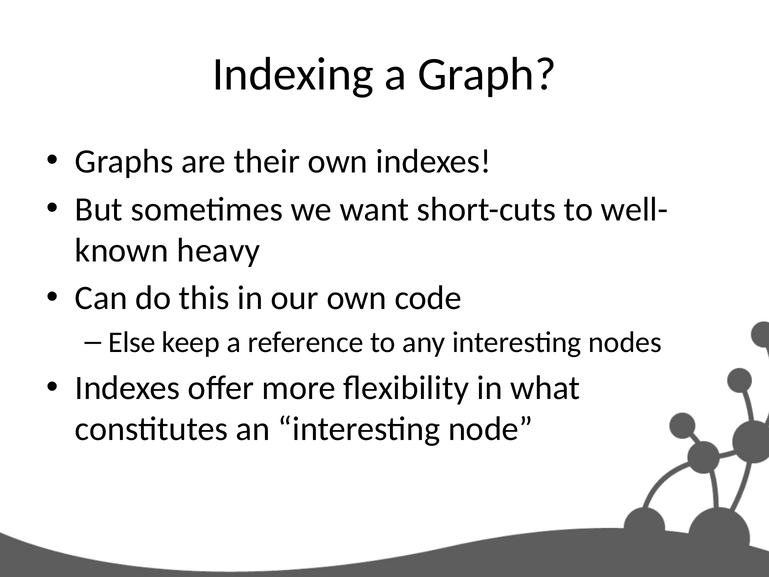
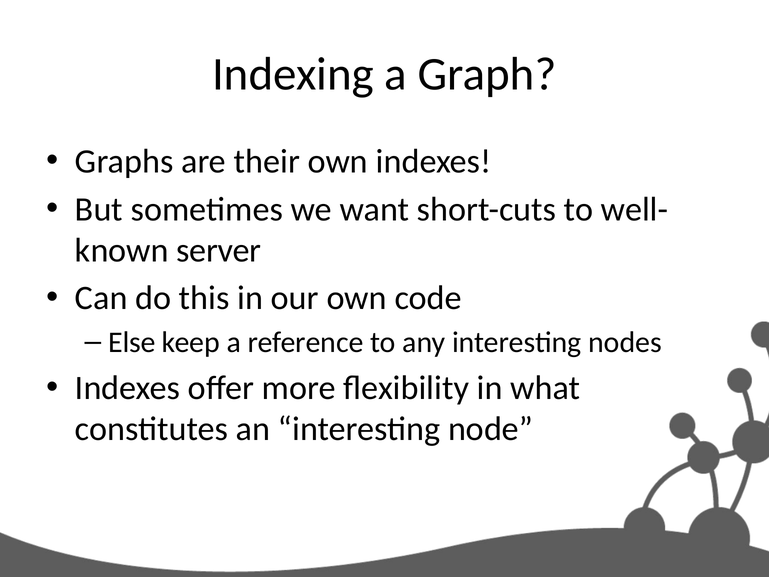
heavy: heavy -> server
